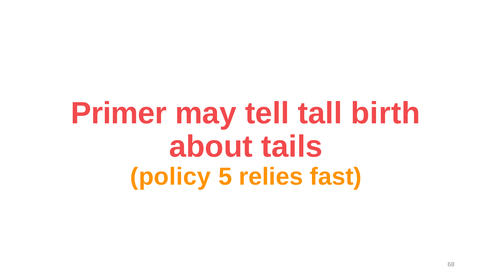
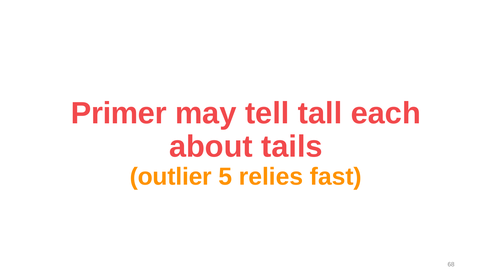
birth: birth -> each
policy: policy -> outlier
